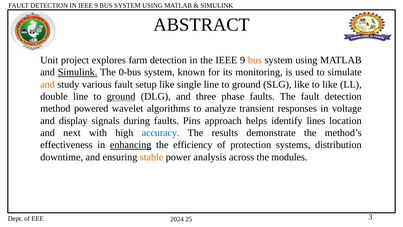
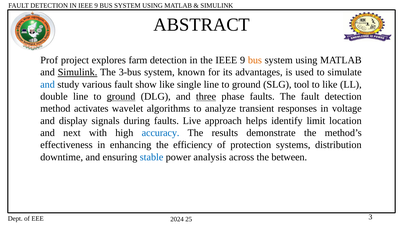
Unit: Unit -> Prof
0-bus: 0-bus -> 3-bus
monitoring: monitoring -> advantages
and at (48, 84) colour: orange -> blue
setup: setup -> show
SLG like: like -> tool
three underline: none -> present
powered: powered -> activates
Pins: Pins -> Live
lines: lines -> limit
enhancing underline: present -> none
stable colour: orange -> blue
modules: modules -> between
